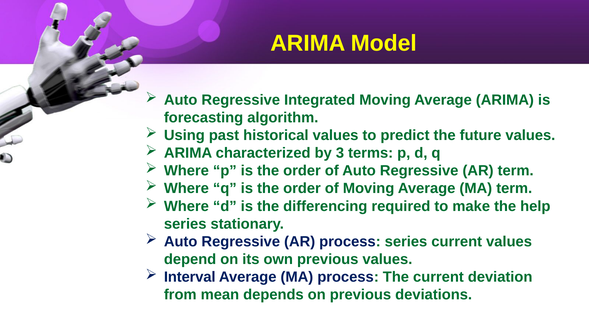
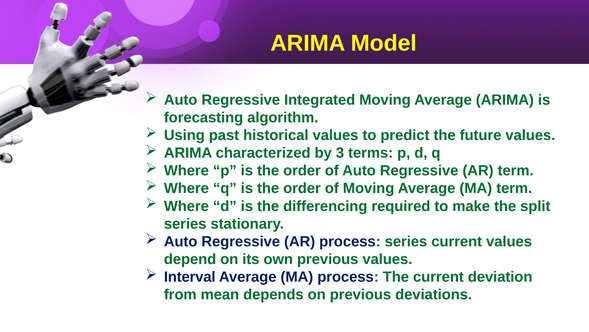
help: help -> split
